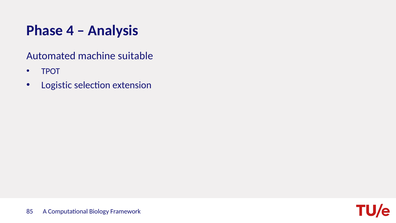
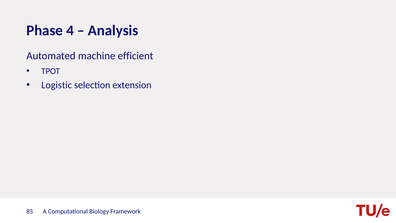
suitable: suitable -> efficient
